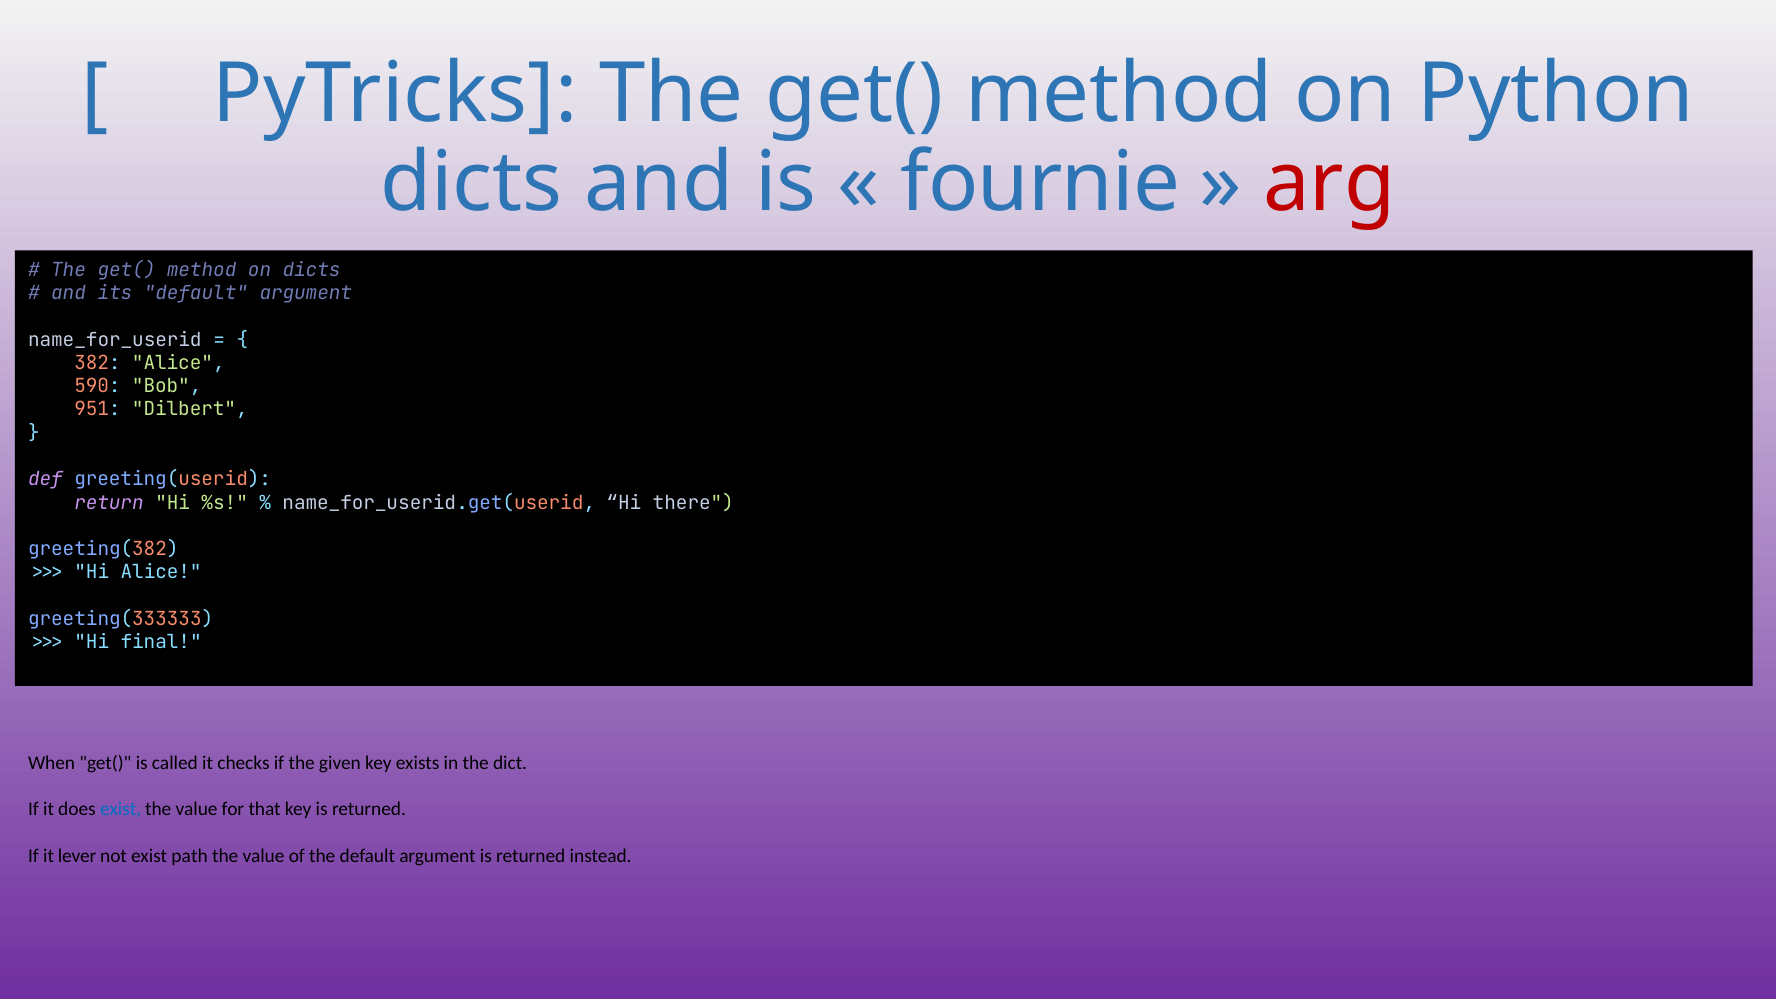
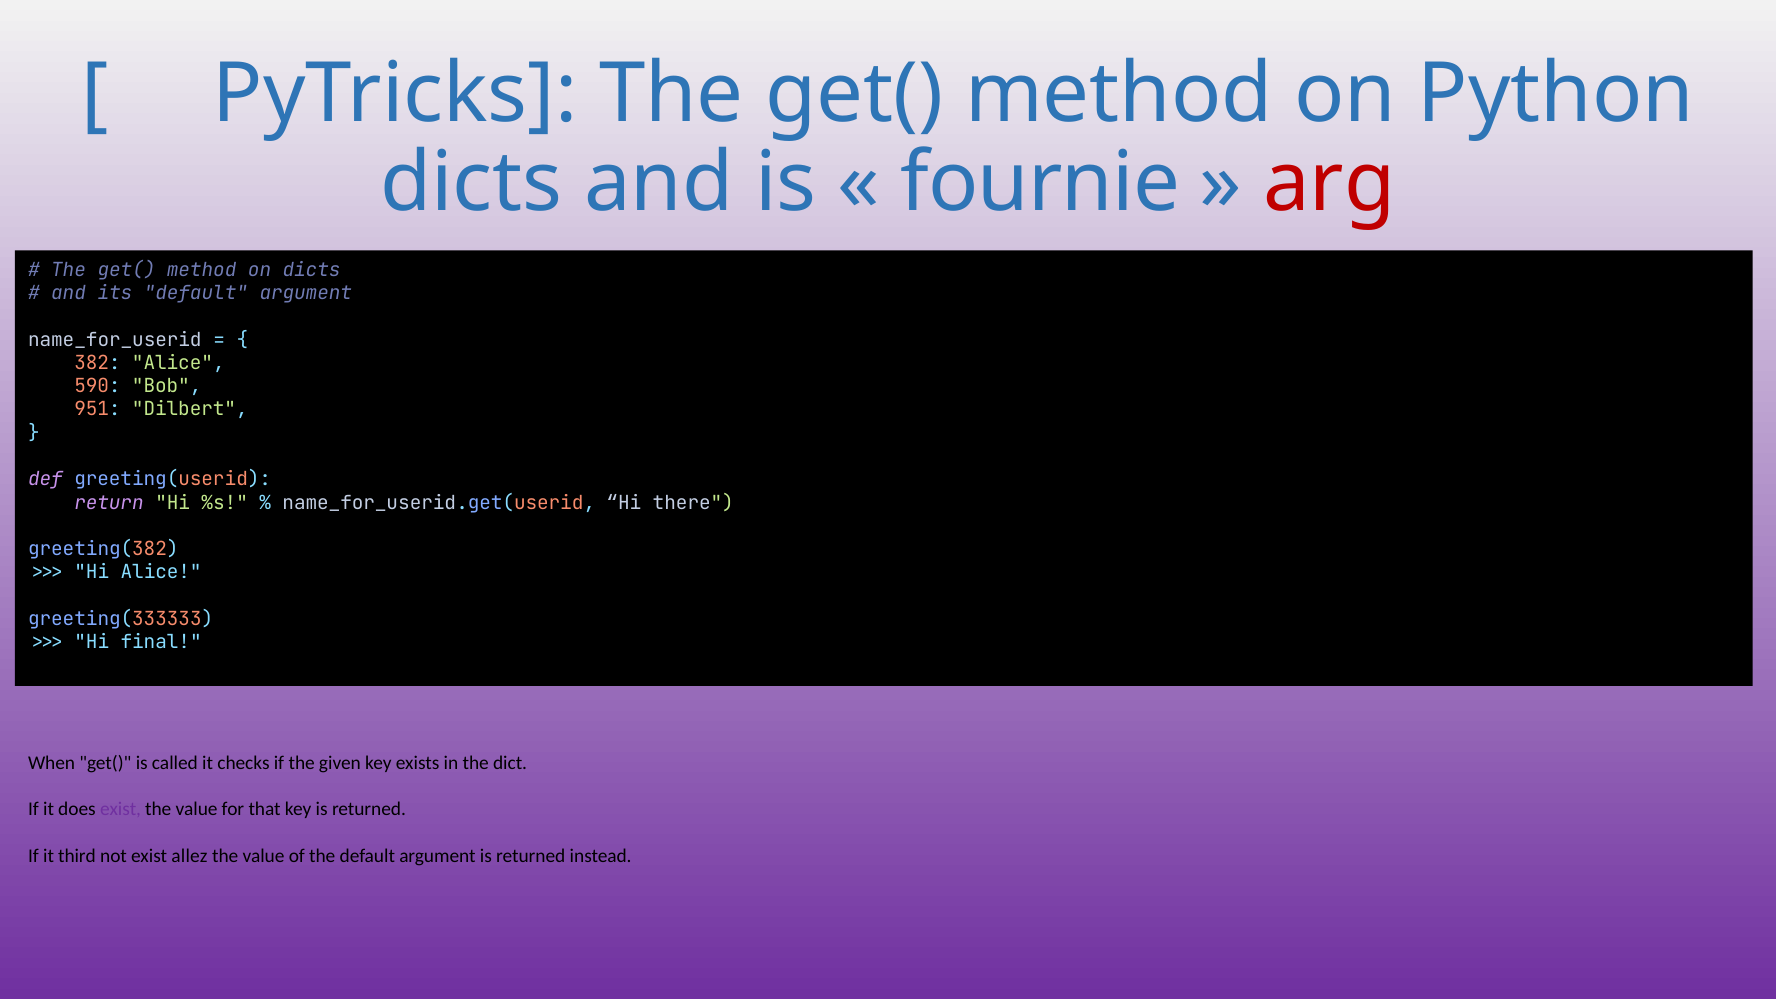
exist at (121, 809) colour: blue -> purple
lever: lever -> third
path: path -> allez
